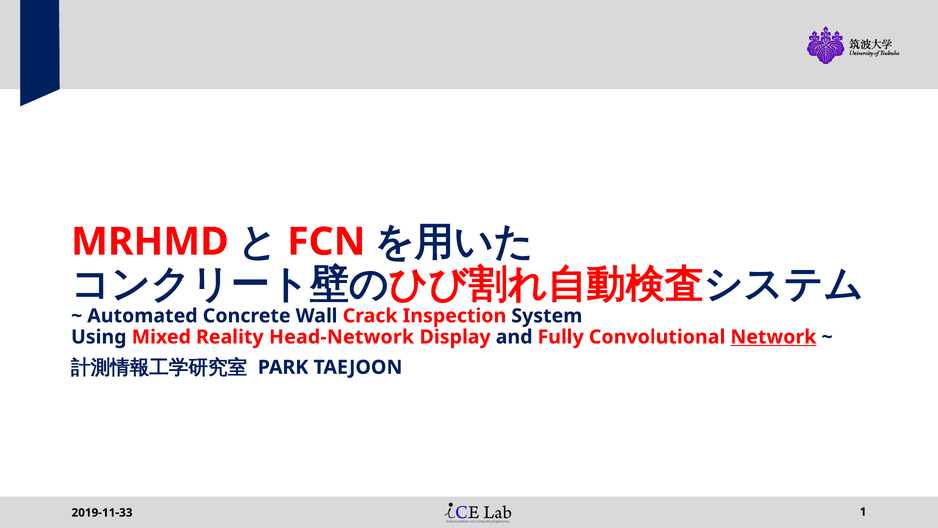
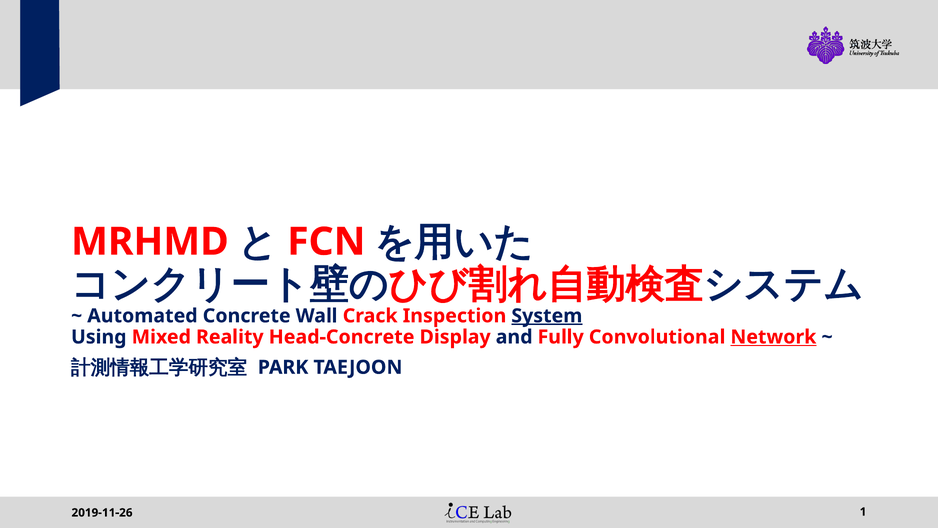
System underline: none -> present
Head-Network: Head-Network -> Head-Concrete
2019-11-33: 2019-11-33 -> 2019-11-26
